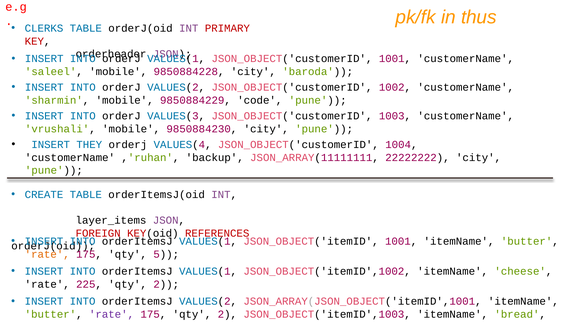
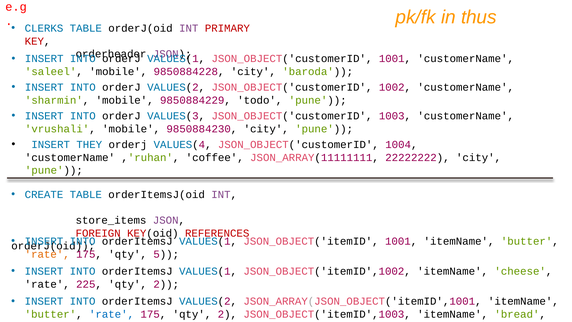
code: code -> todo
backup: backup -> coffee
layer_items: layer_items -> store_items
rate at (112, 314) colour: purple -> blue
